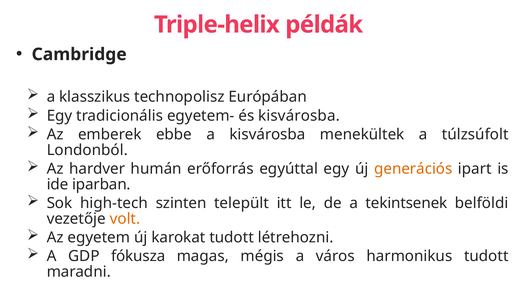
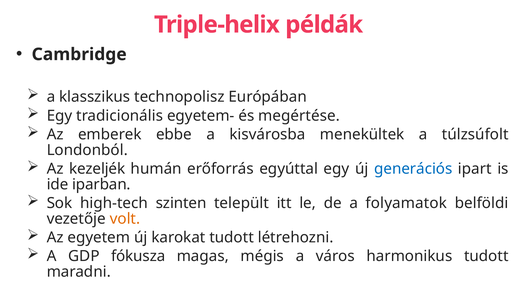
és kisvárosba: kisvárosba -> megértése
hardver: hardver -> kezeljék
generációs colour: orange -> blue
tekintsenek: tekintsenek -> folyamatok
